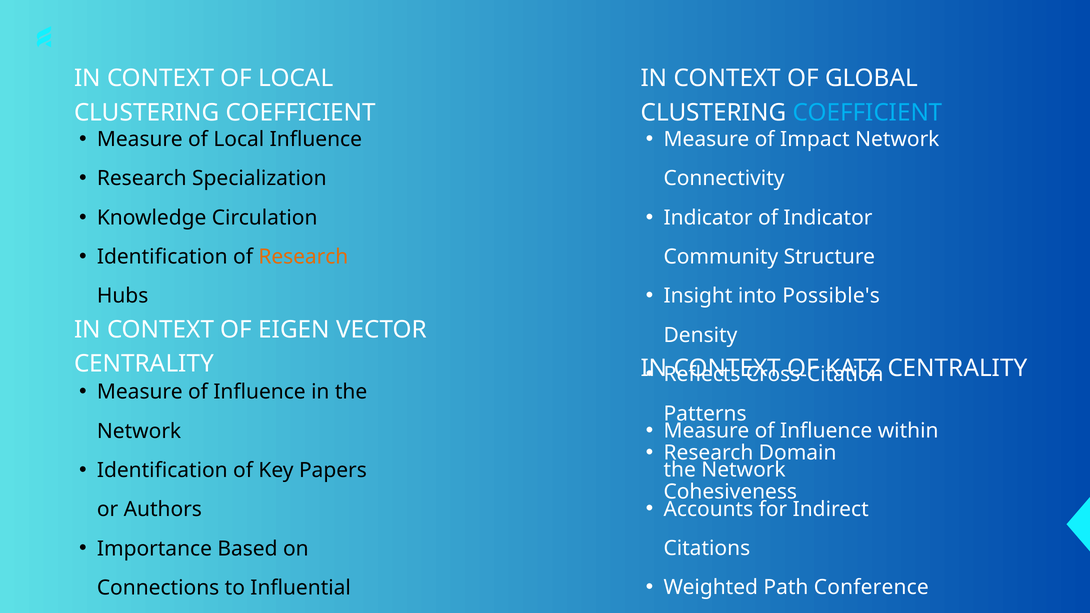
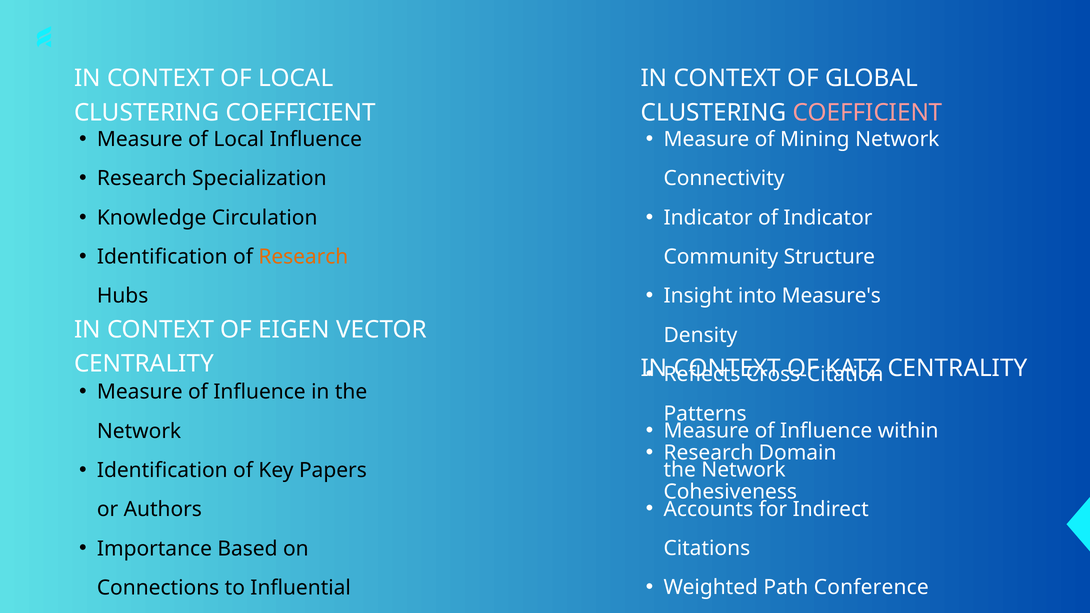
COEFFICIENT at (868, 113) colour: light blue -> pink
Impact: Impact -> Mining
Possible's: Possible's -> Measure's
